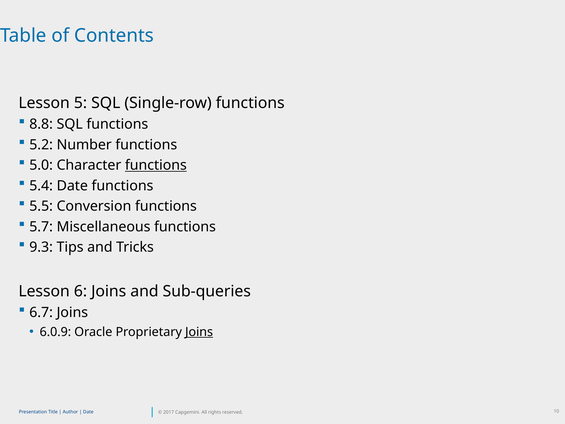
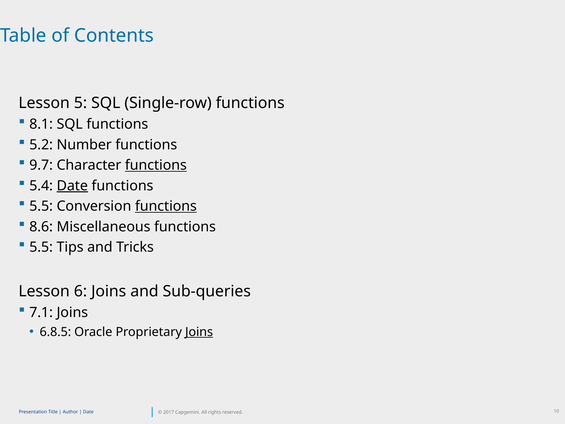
8.8: 8.8 -> 8.1
5.0: 5.0 -> 9.7
Date at (72, 186) underline: none -> present
functions at (166, 206) underline: none -> present
5.7: 5.7 -> 8.6
9.3 at (41, 247): 9.3 -> 5.5
6.7: 6.7 -> 7.1
6.0.9: 6.0.9 -> 6.8.5
